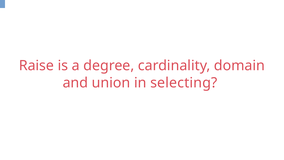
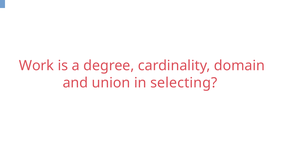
Raise: Raise -> Work
